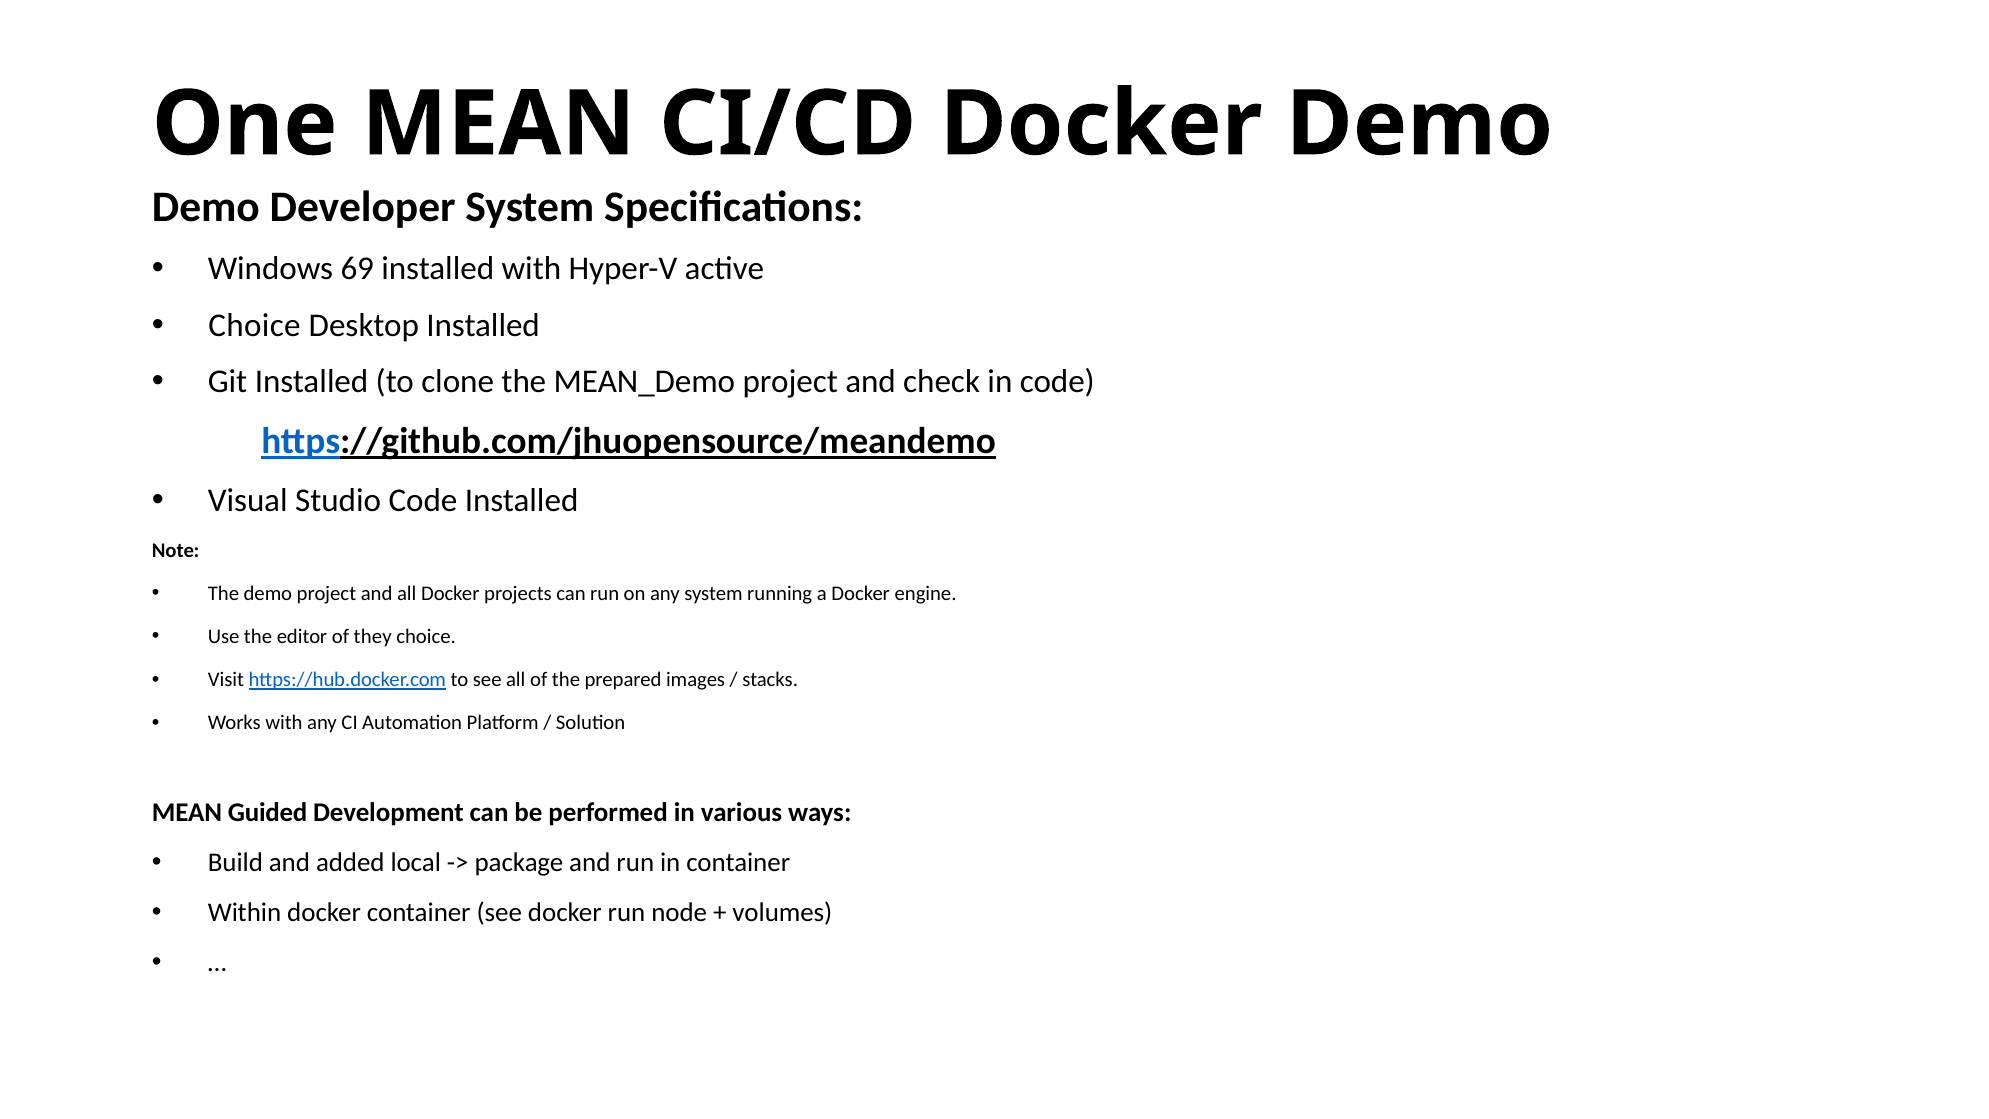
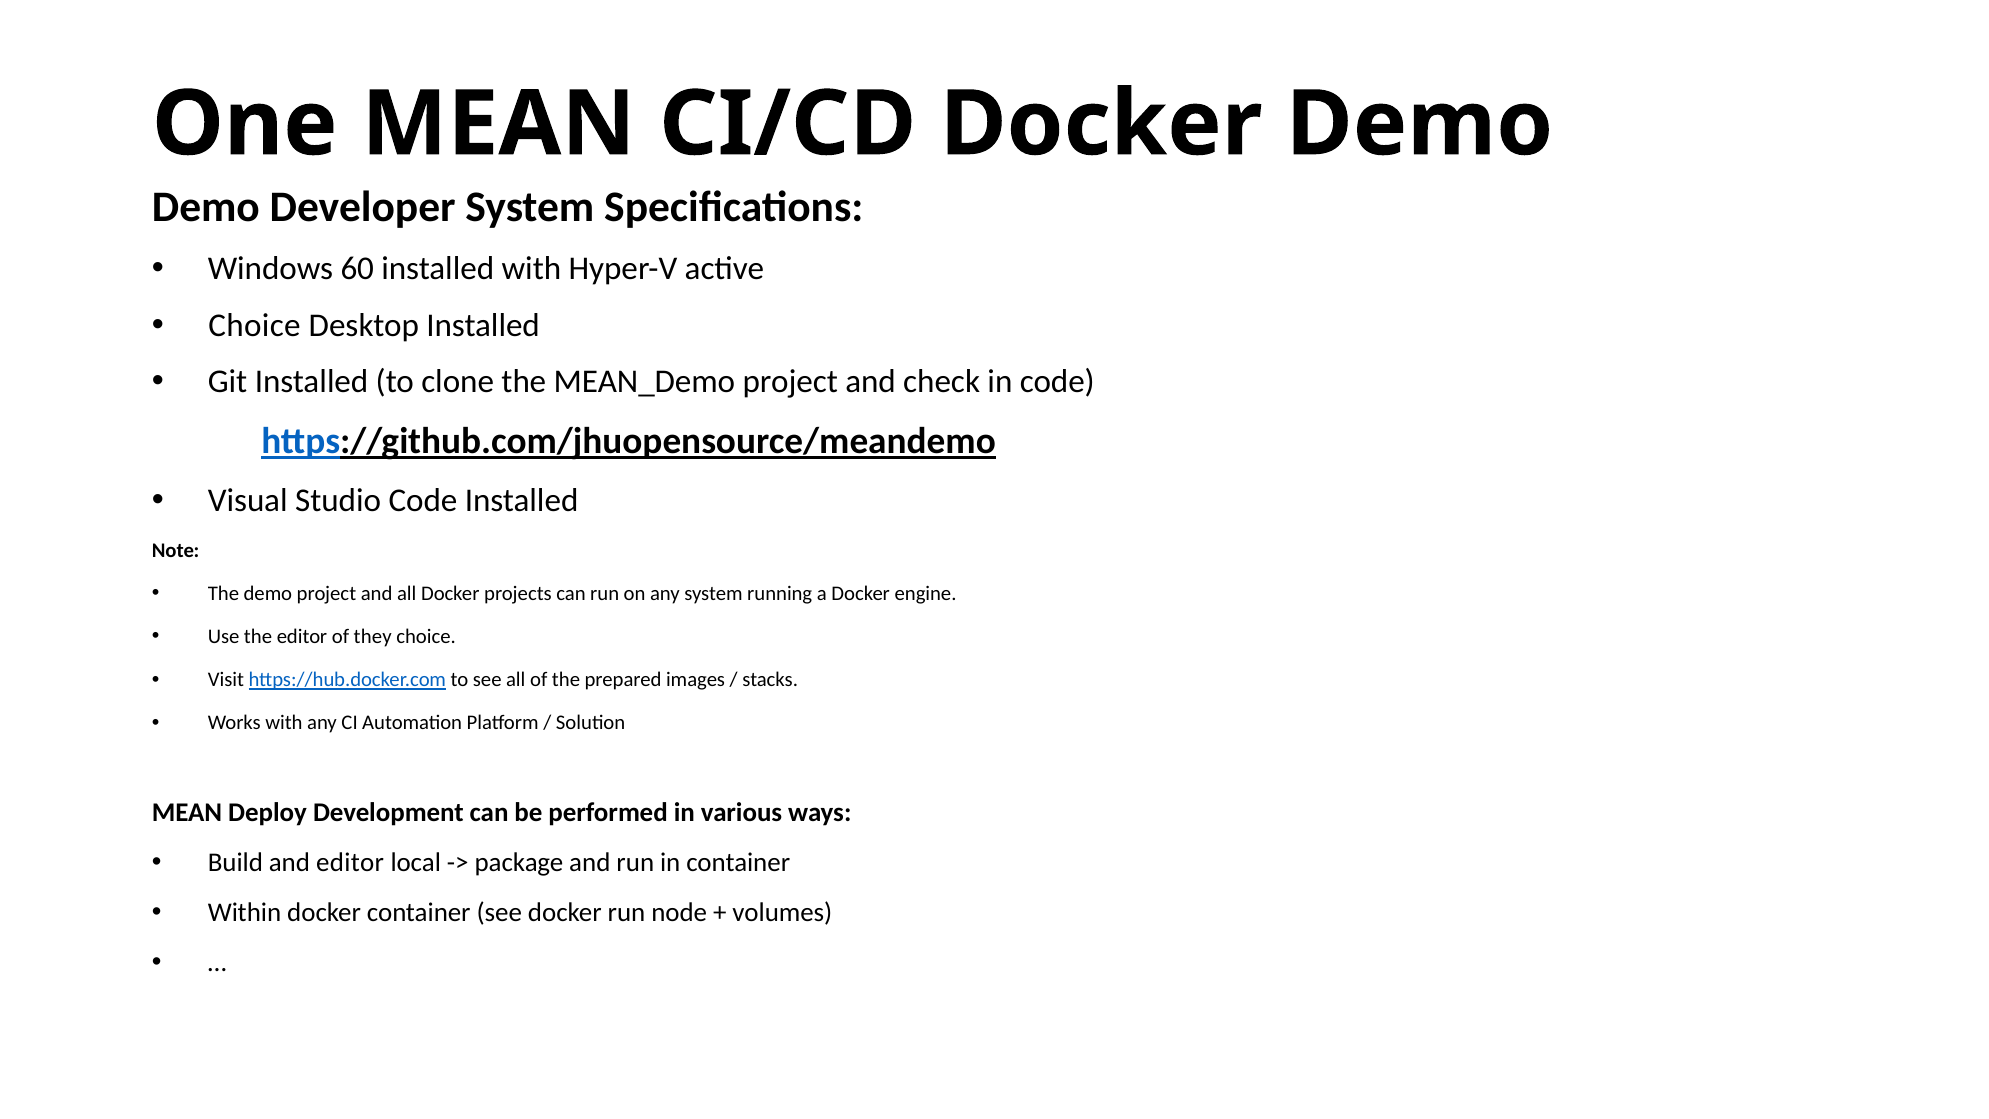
69: 69 -> 60
Guided: Guided -> Deploy
and added: added -> editor
